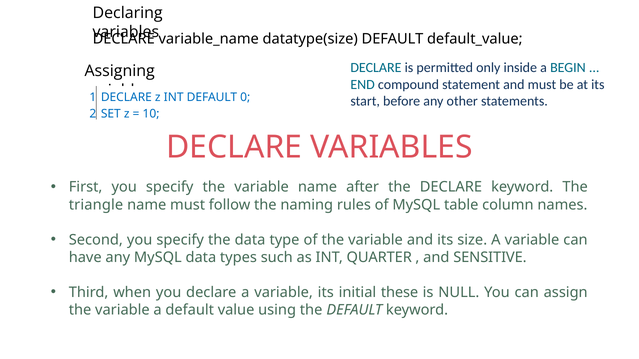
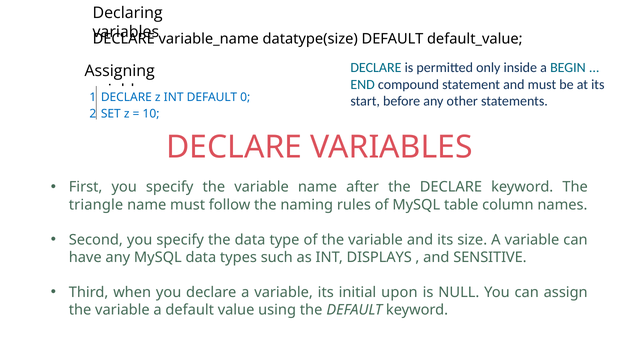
QUARTER: QUARTER -> DISPLAYS
these: these -> upon
